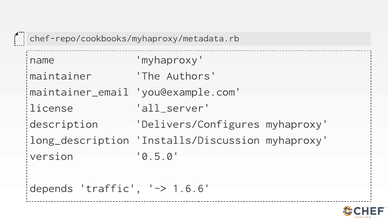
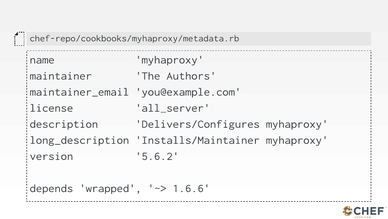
Installs/Discussion: Installs/Discussion -> Installs/Maintainer
0.5.0: 0.5.0 -> 5.6.2
traffic: traffic -> wrapped
